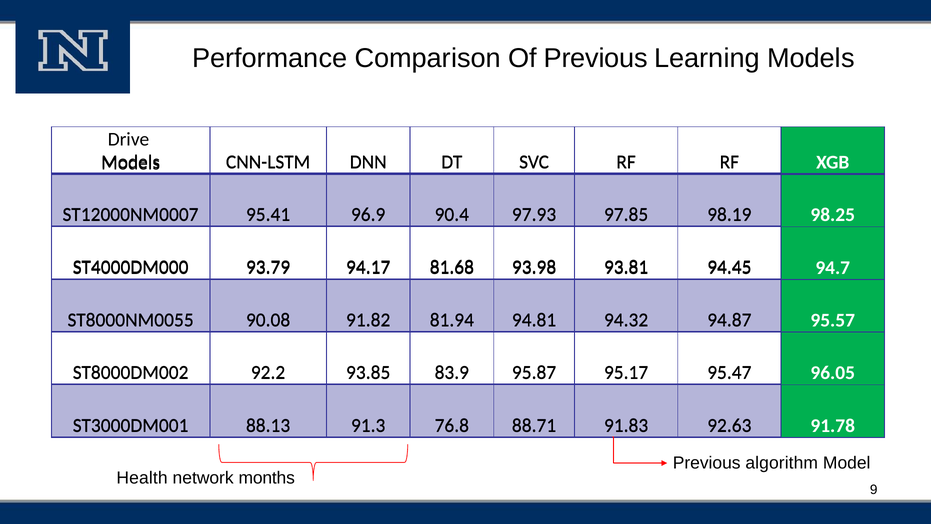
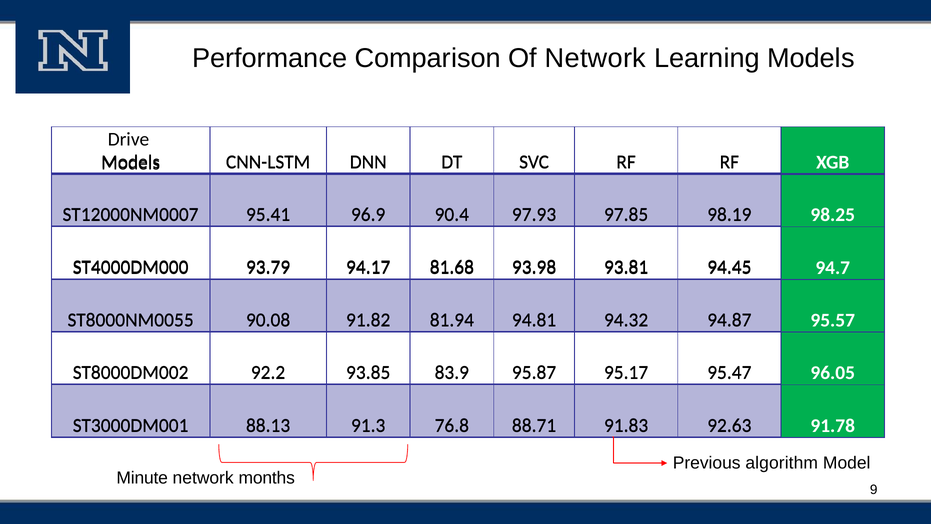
Of Previous: Previous -> Network
Health: Health -> Minute
